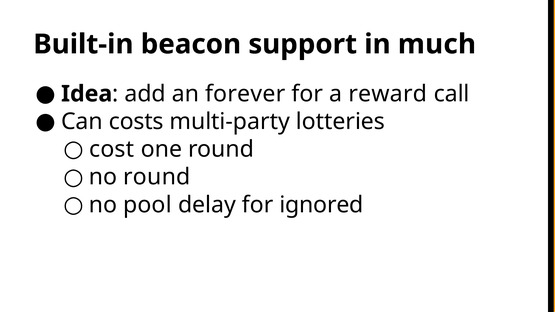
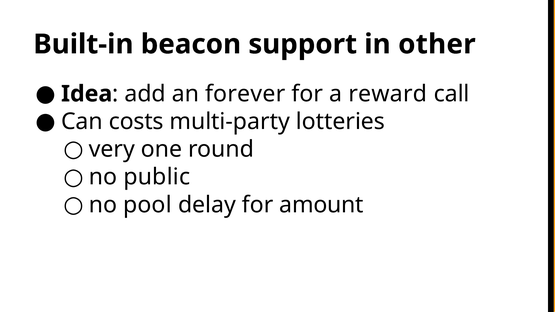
much: much -> other
cost: cost -> very
no round: round -> public
ignored: ignored -> amount
